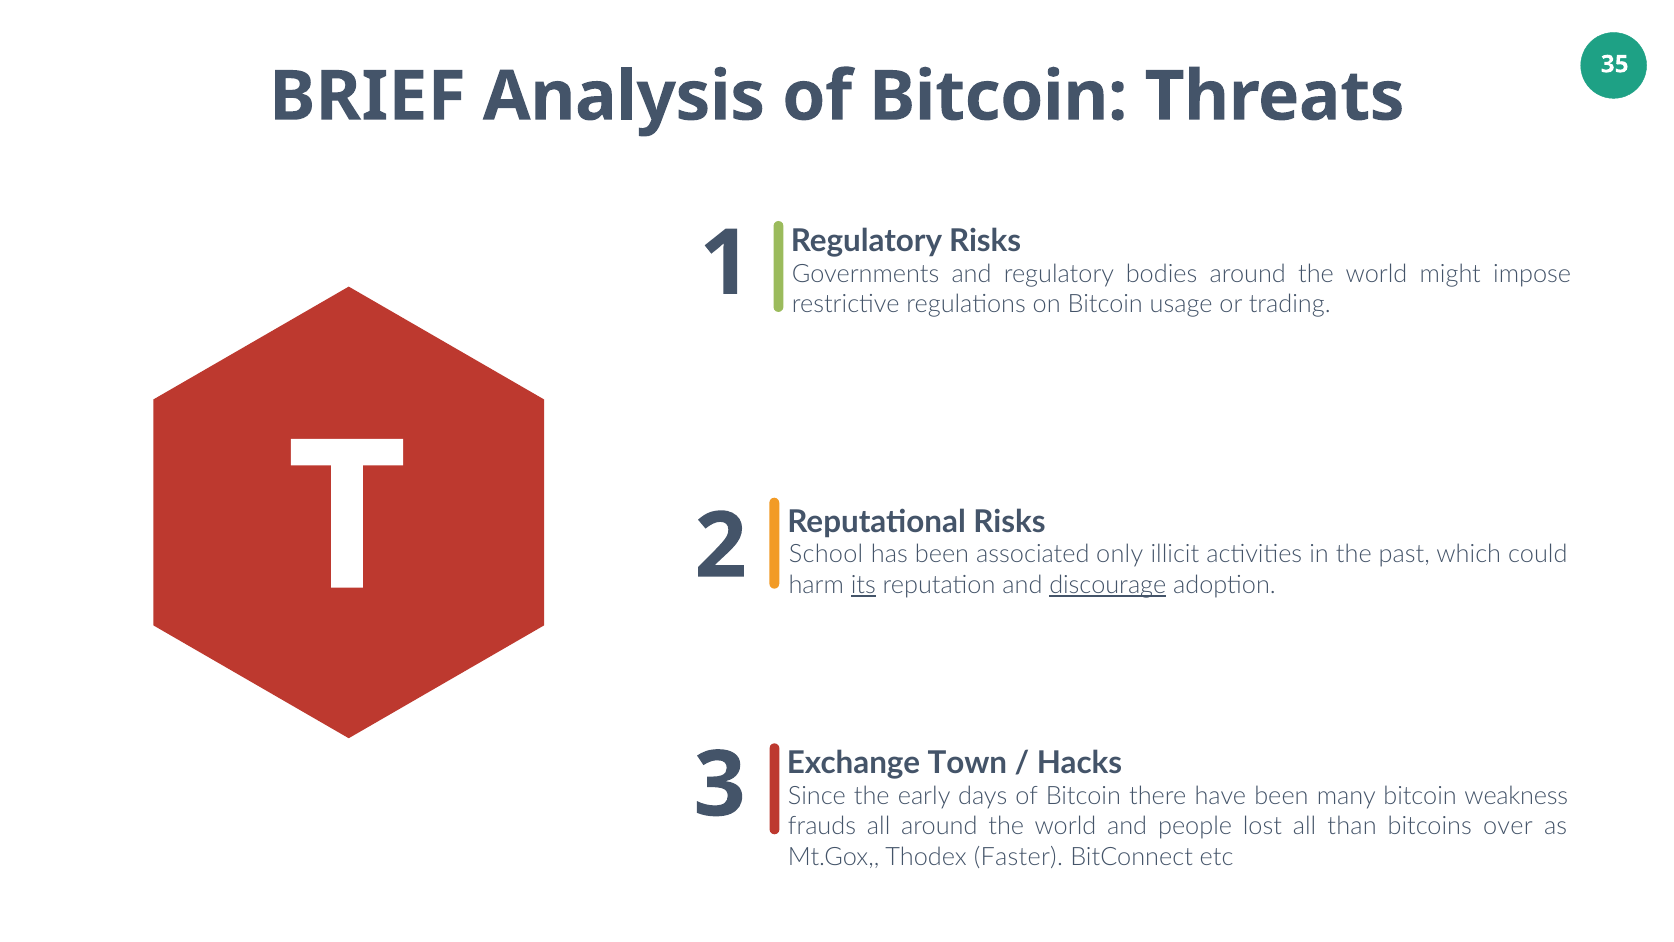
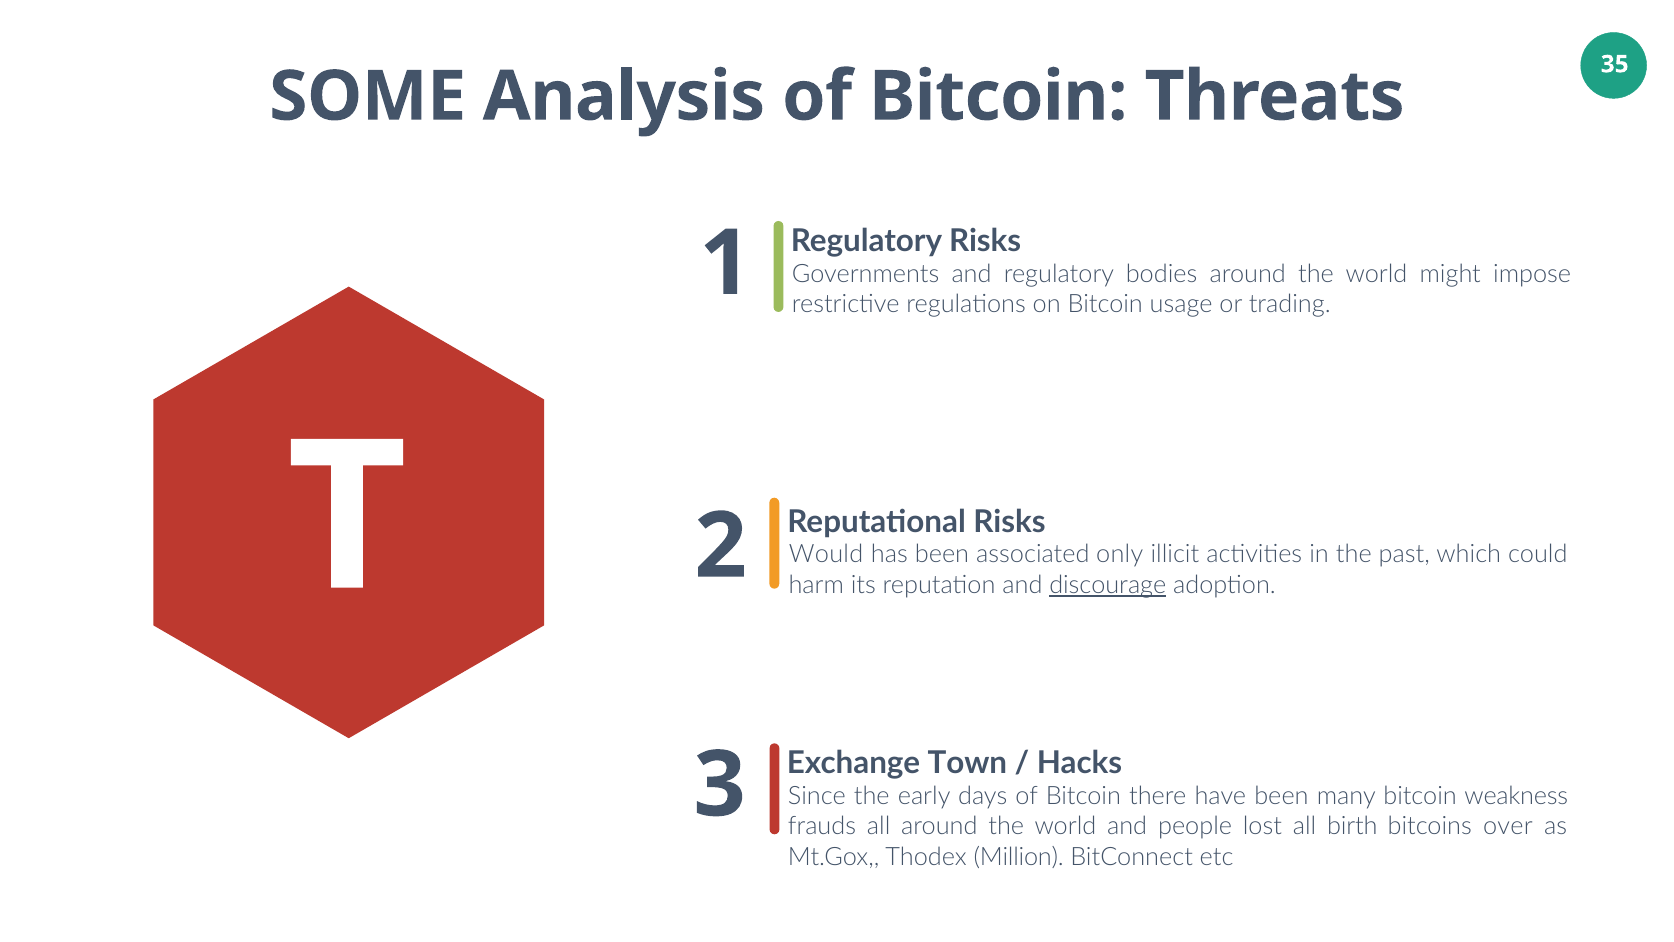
BRIEF: BRIEF -> SOME
School: School -> Would
its underline: present -> none
than: than -> birth
Faster: Faster -> Million
